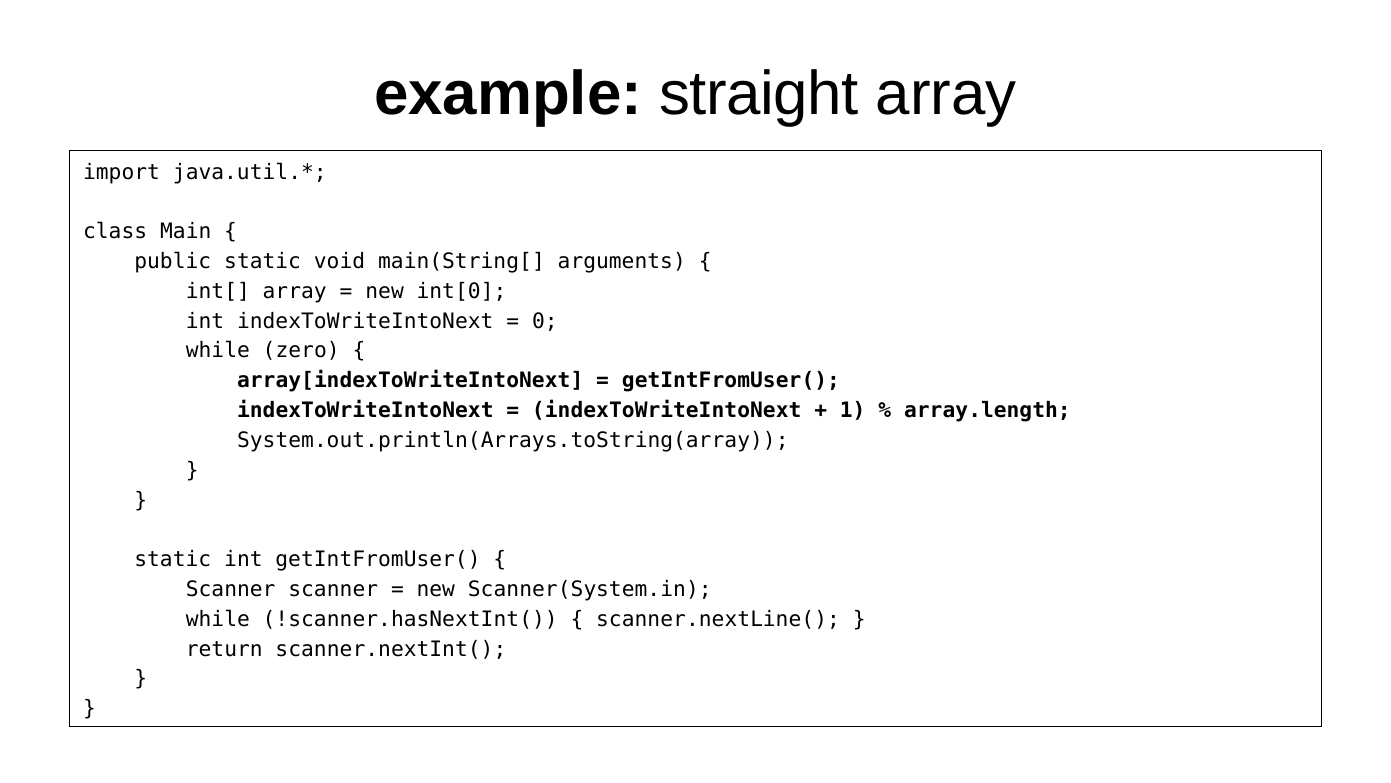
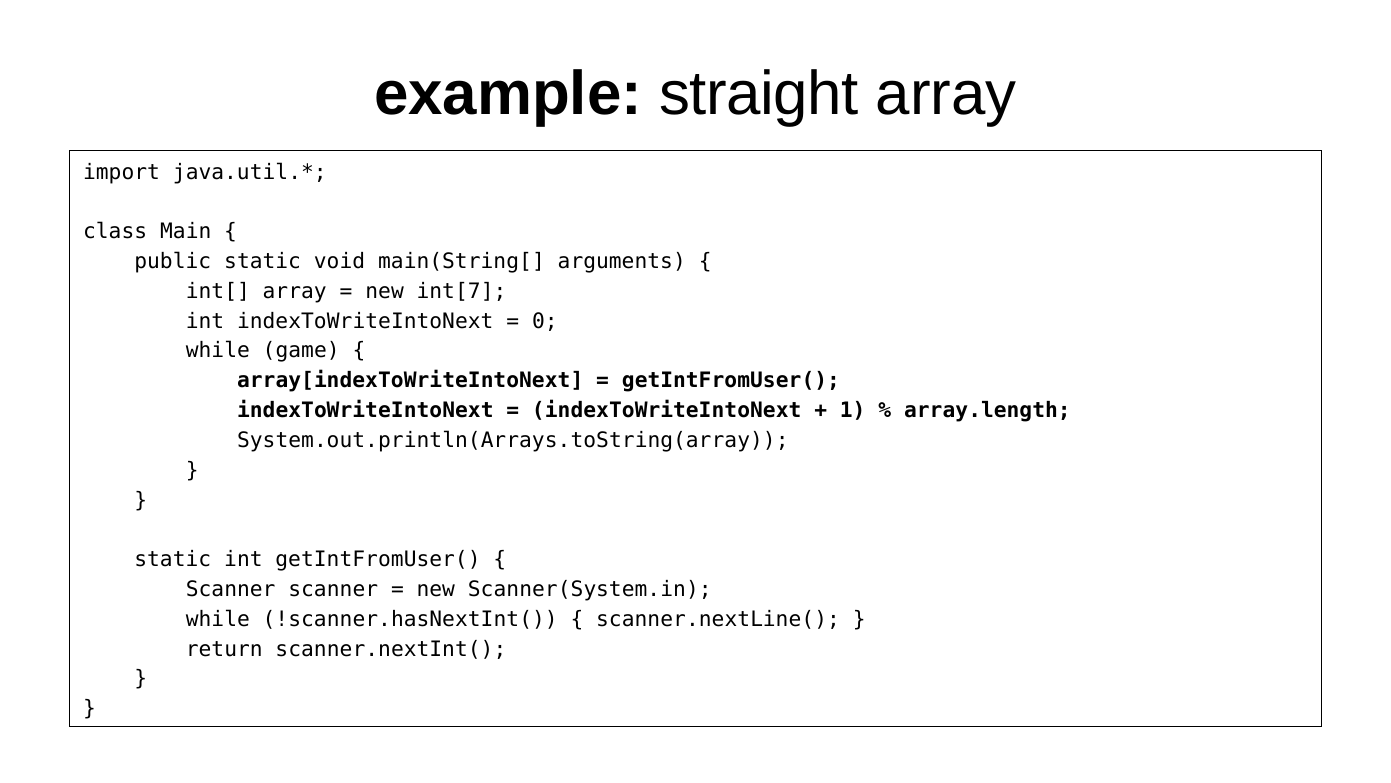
int[0: int[0 -> int[7
zero: zero -> game
